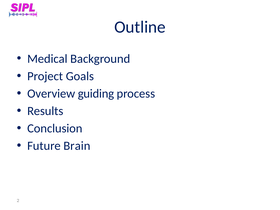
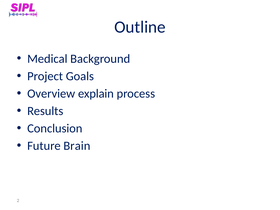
guiding: guiding -> explain
